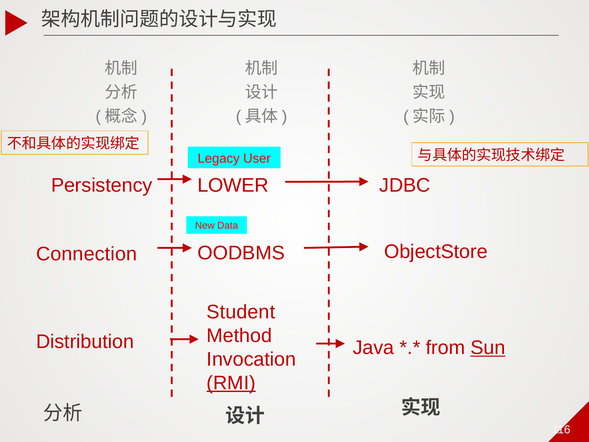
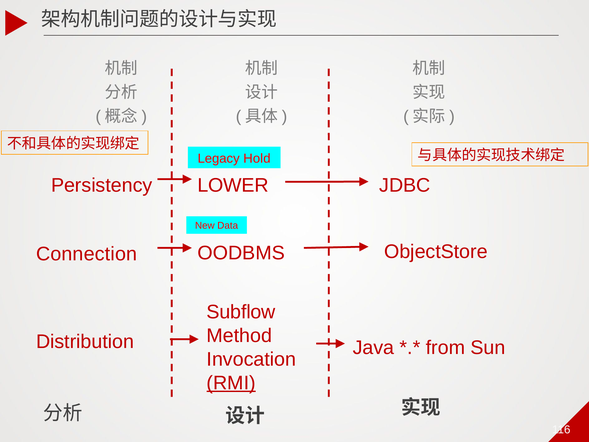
User: User -> Hold
Student: Student -> Subflow
Sun underline: present -> none
